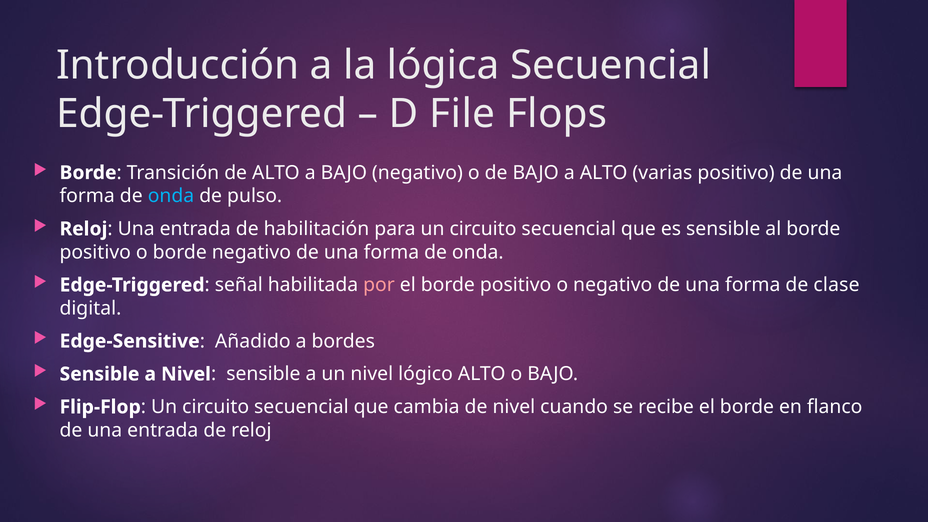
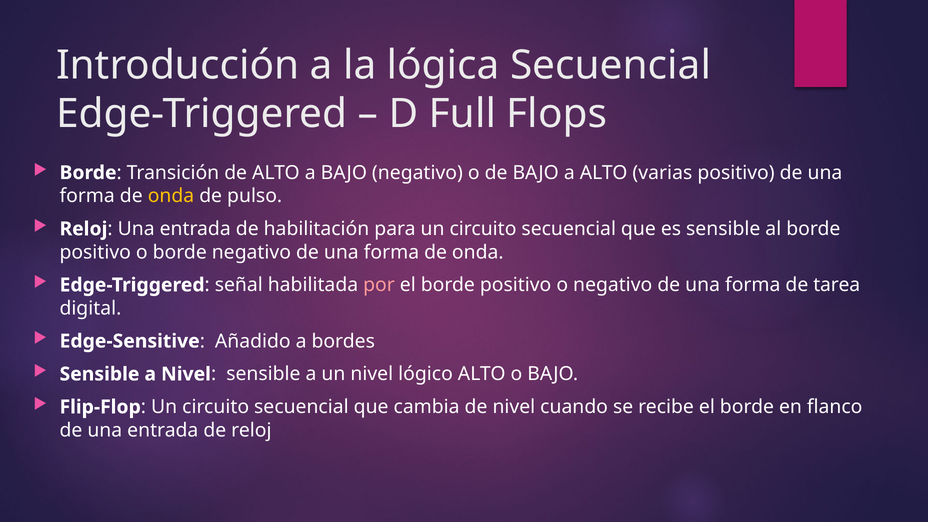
File: File -> Full
onda at (171, 196) colour: light blue -> yellow
clase: clase -> tarea
